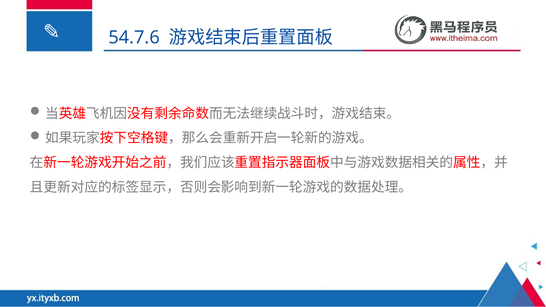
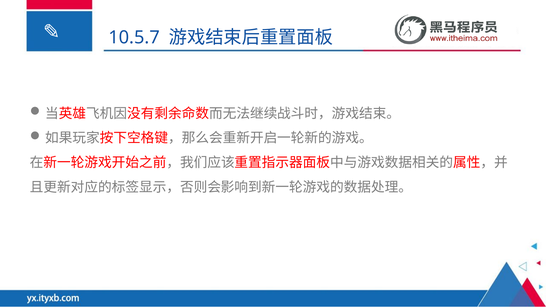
54.7.6: 54.7.6 -> 10.5.7
